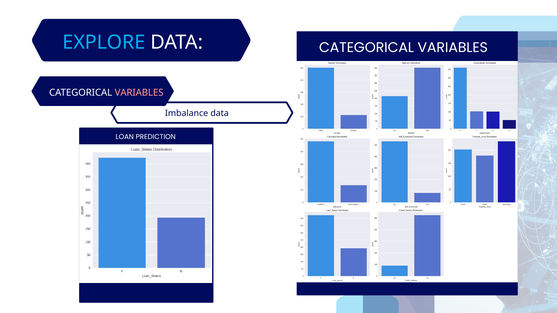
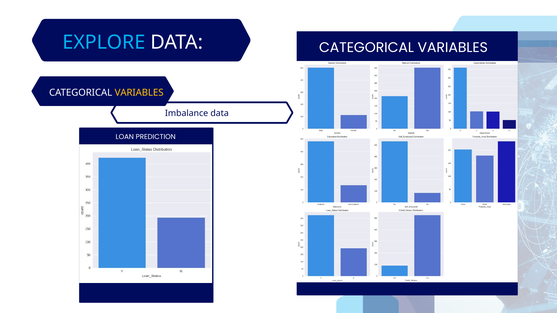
VARIABLES at (139, 93) colour: pink -> yellow
